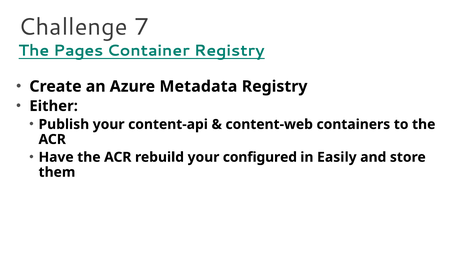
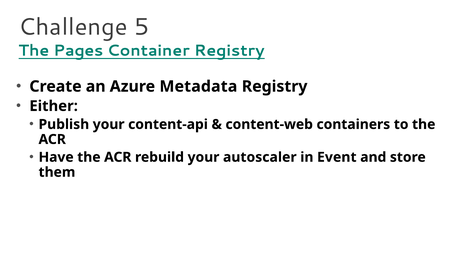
7: 7 -> 5
configured: configured -> autoscaler
Easily: Easily -> Event
